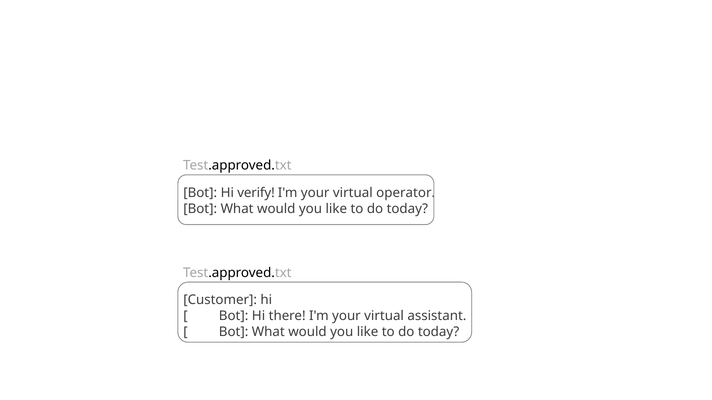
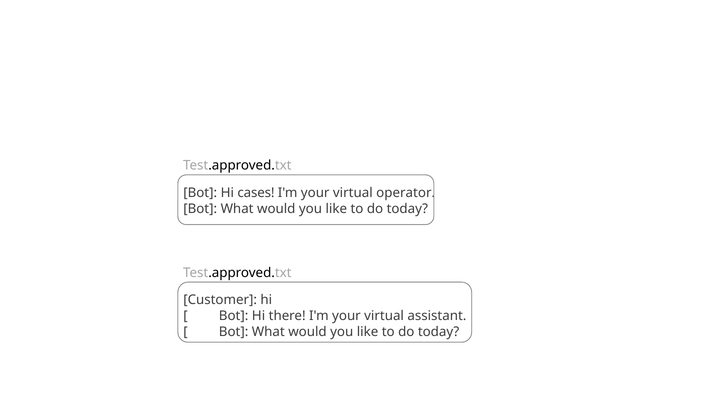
verify: verify -> cases
